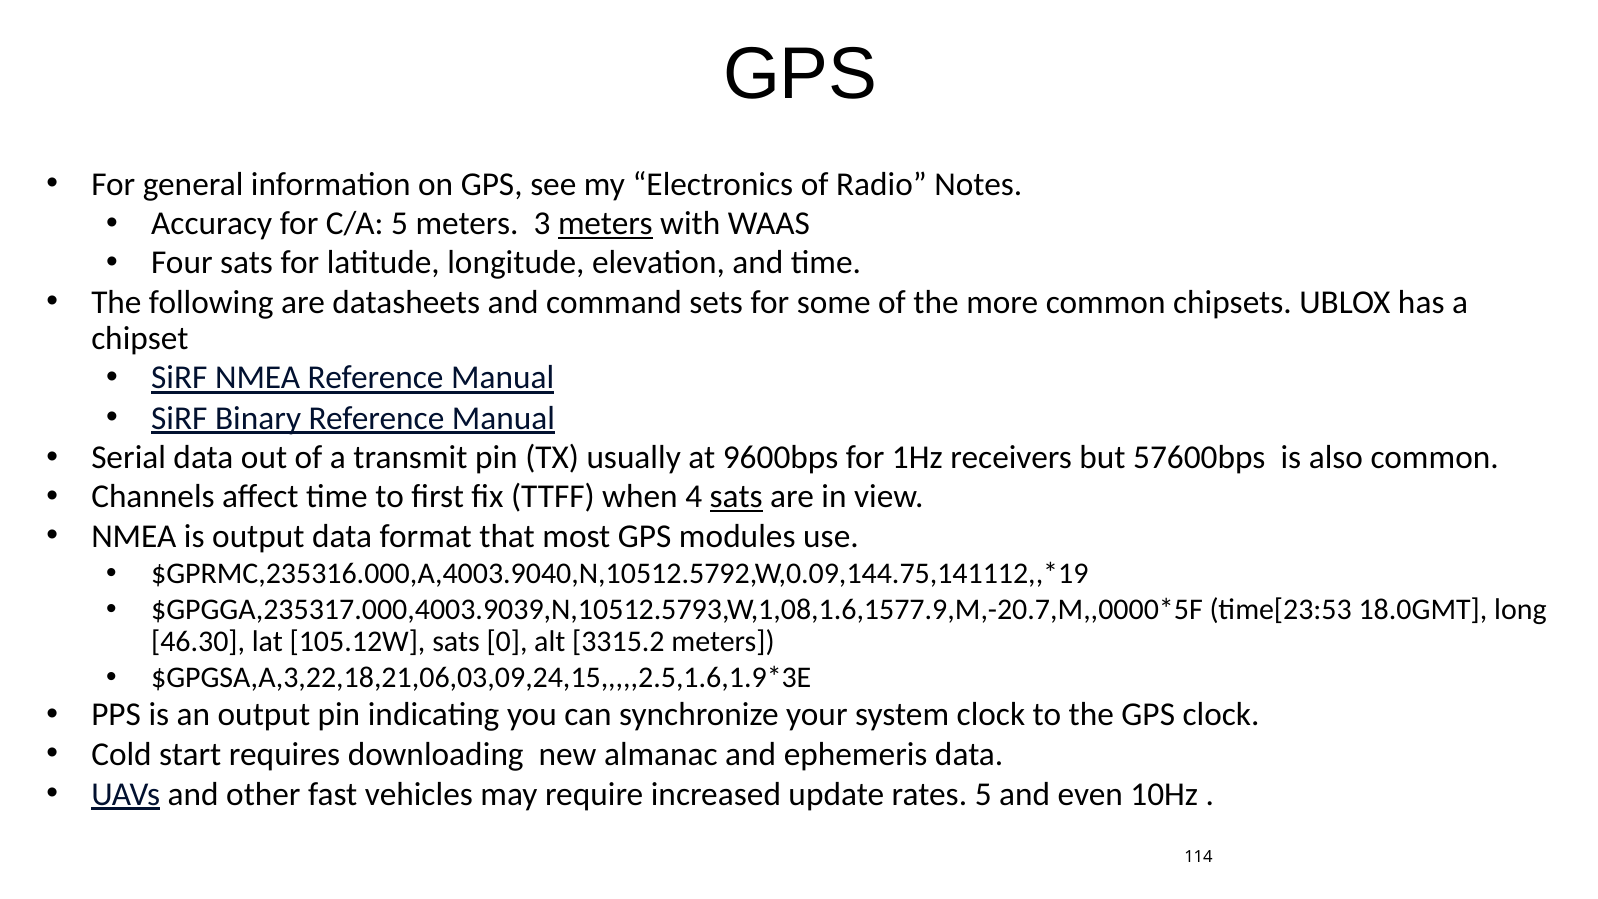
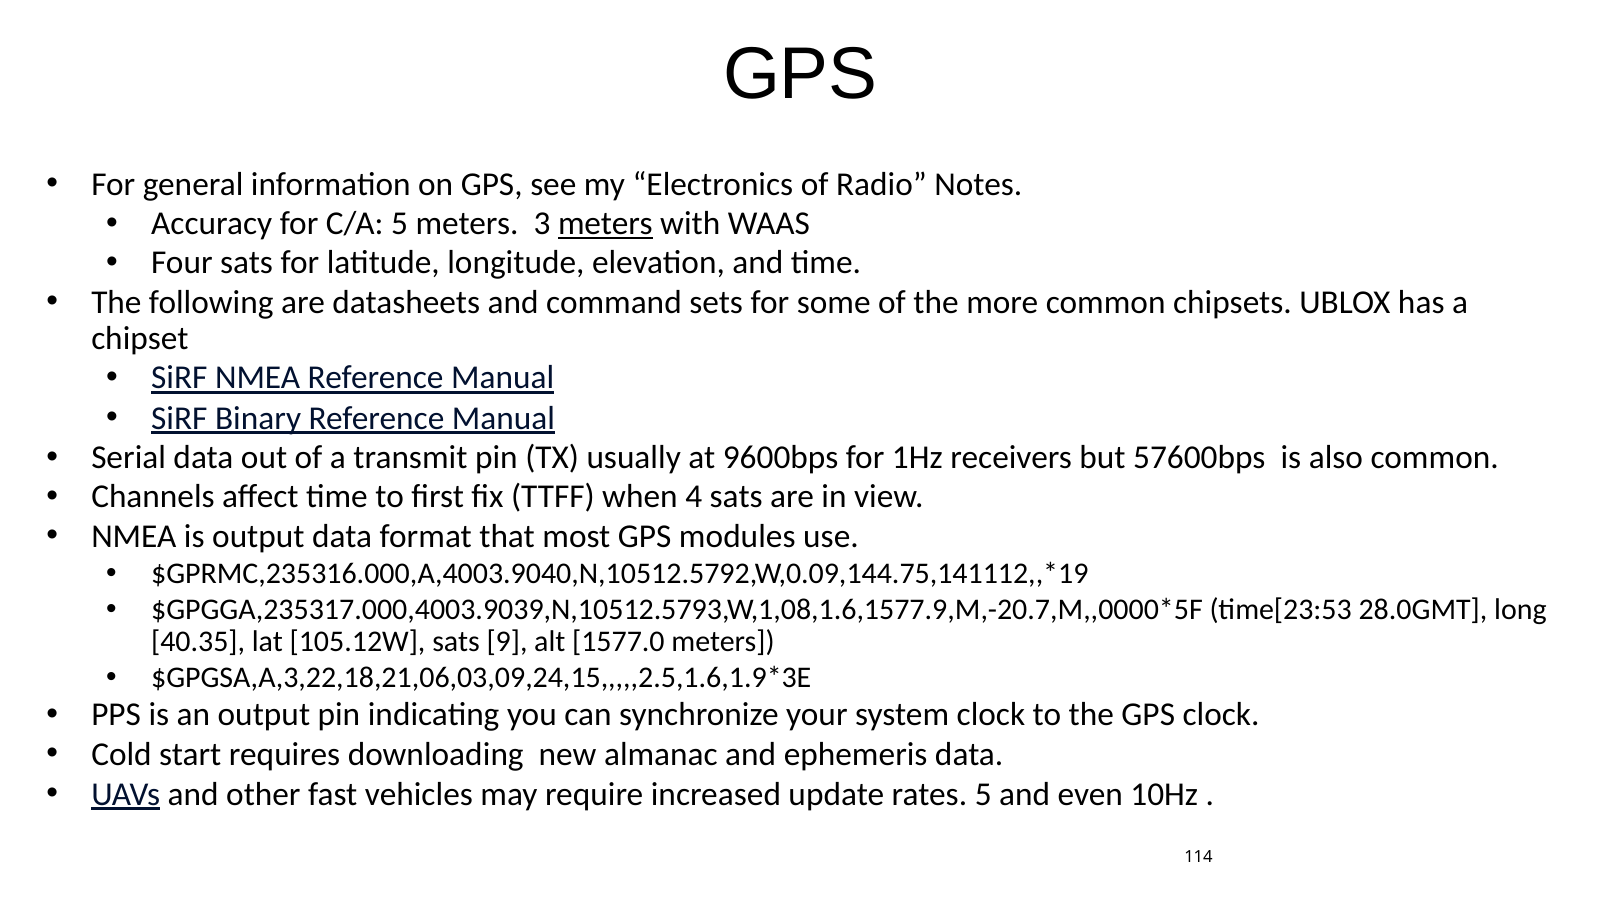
sats at (736, 497) underline: present -> none
18.0GMT: 18.0GMT -> 28.0GMT
46.30: 46.30 -> 40.35
0: 0 -> 9
3315.2: 3315.2 -> 1577.0
